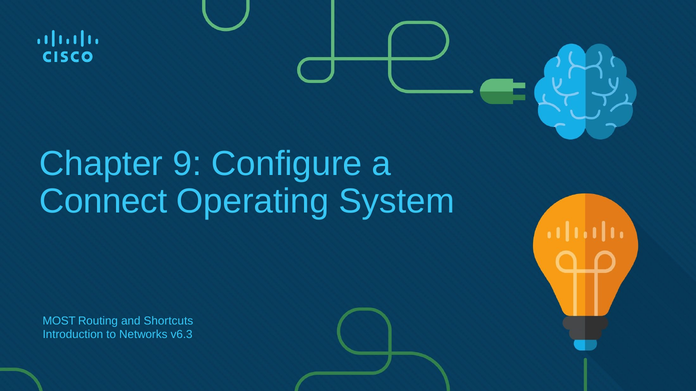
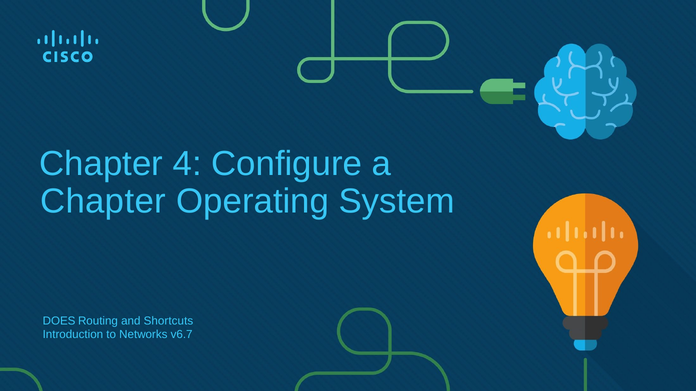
9: 9 -> 4
Connect at (103, 202): Connect -> Chapter
MOST: MOST -> DOES
v6.3: v6.3 -> v6.7
